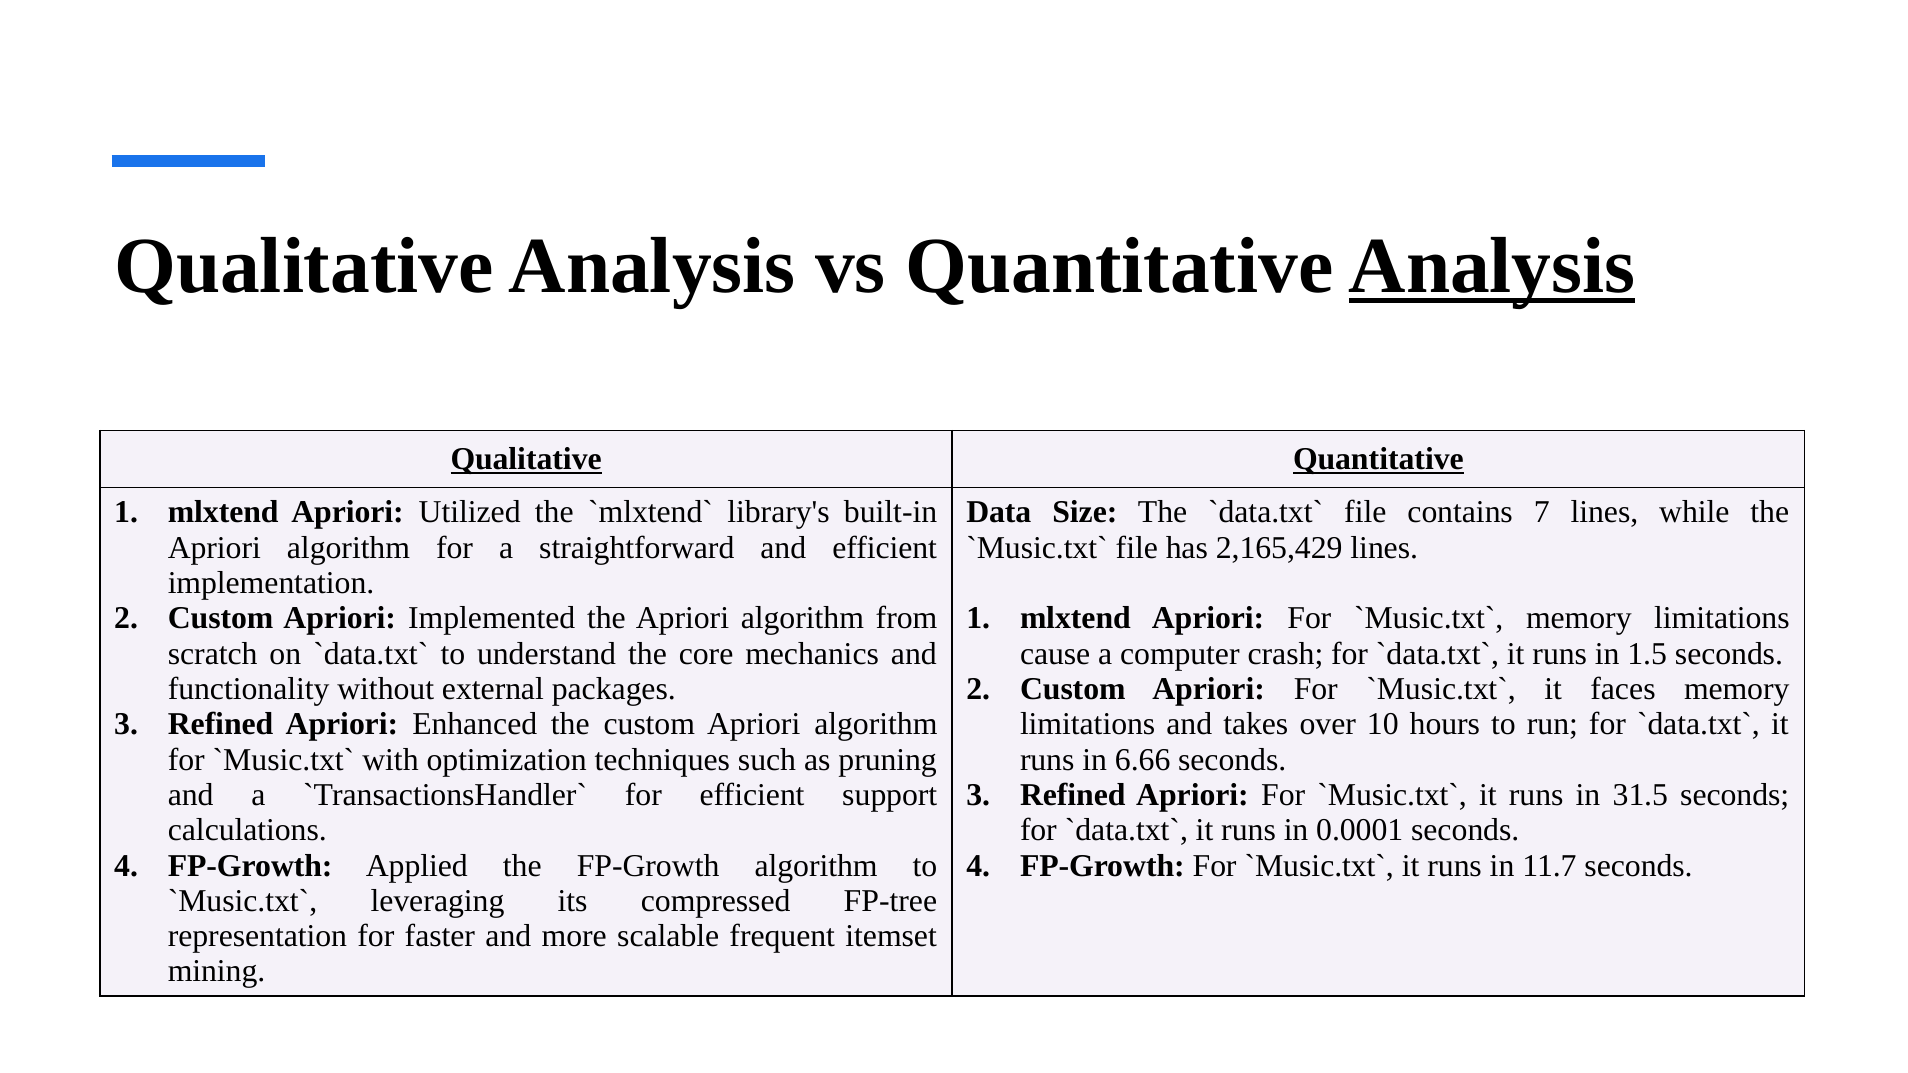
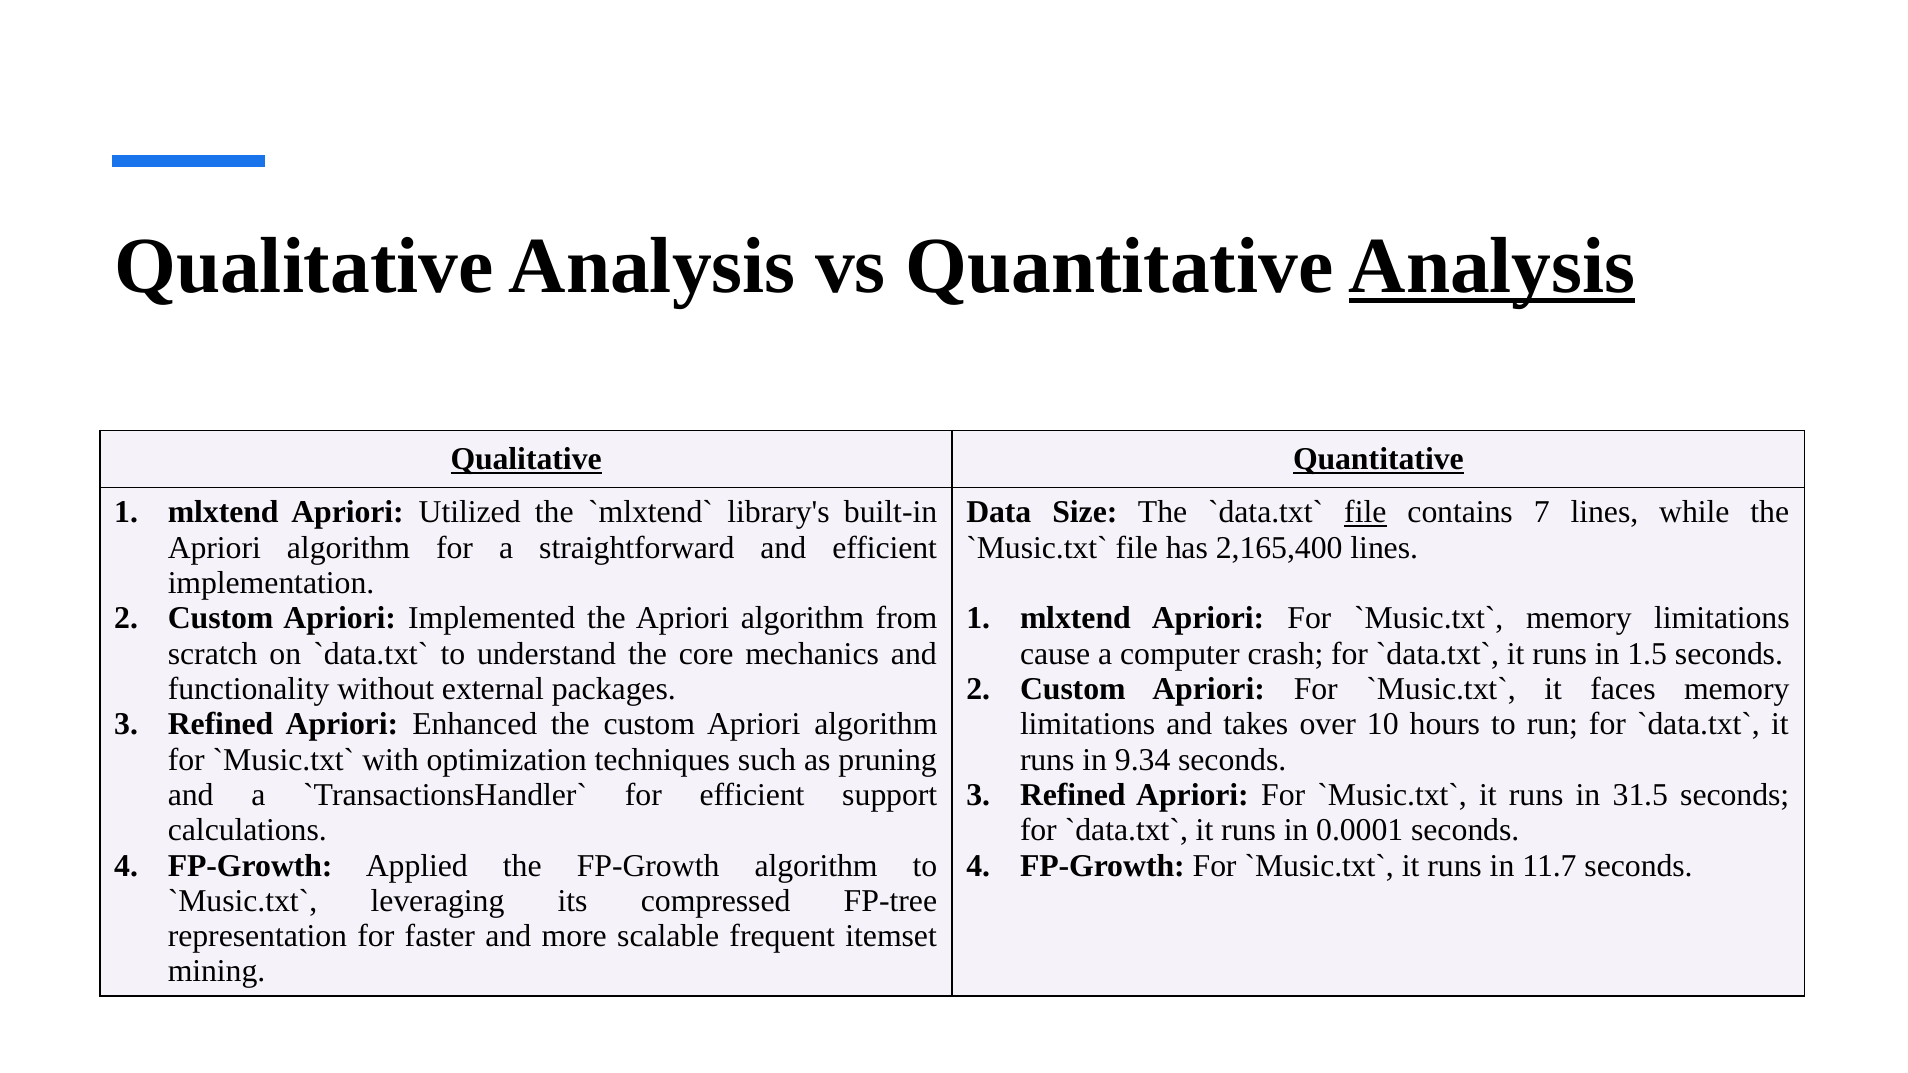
file at (1365, 513) underline: none -> present
2,165,429: 2,165,429 -> 2,165,400
6.66: 6.66 -> 9.34
